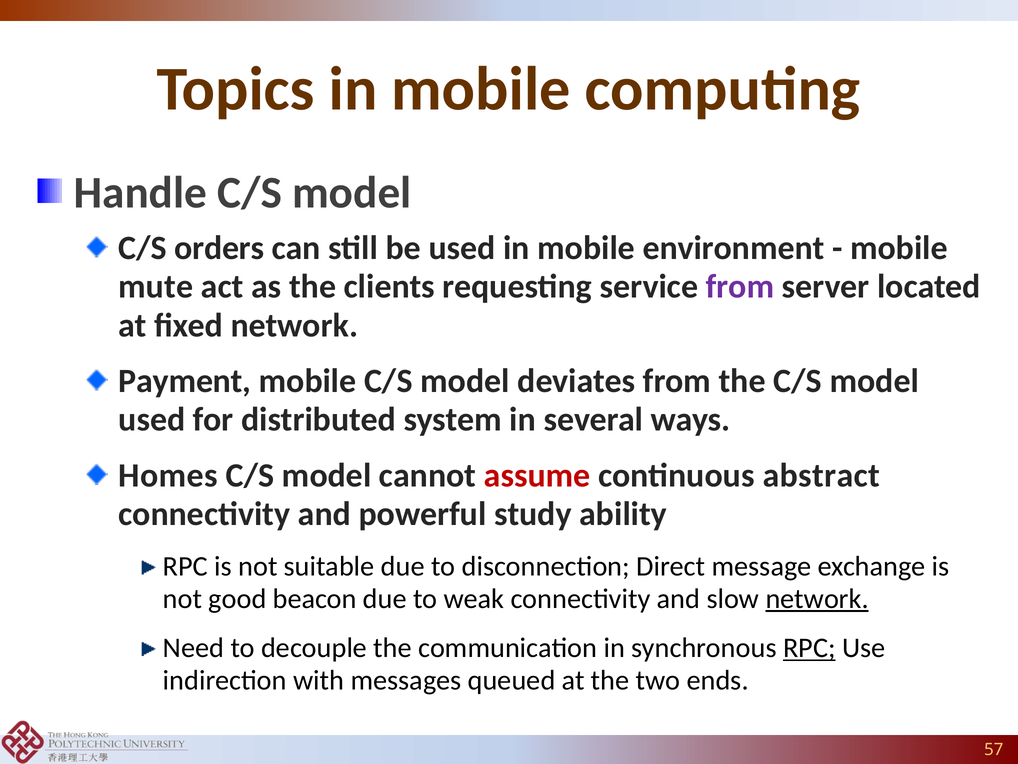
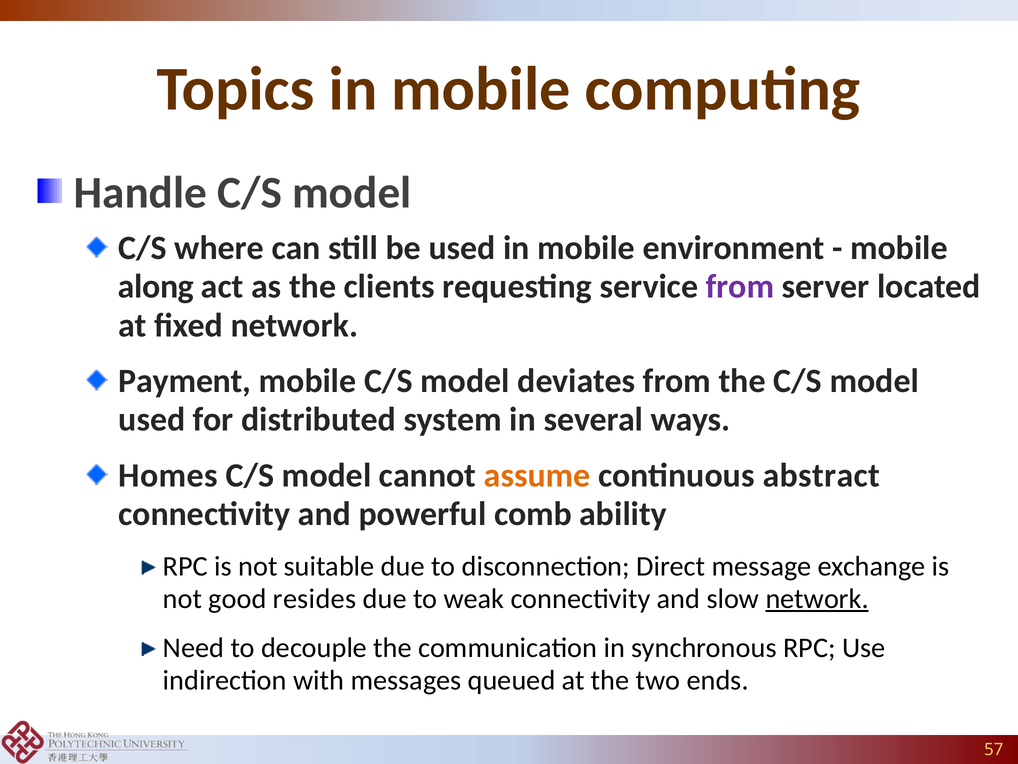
orders: orders -> where
mute: mute -> along
assume colour: red -> orange
study: study -> comb
beacon: beacon -> resides
RPC at (809, 648) underline: present -> none
